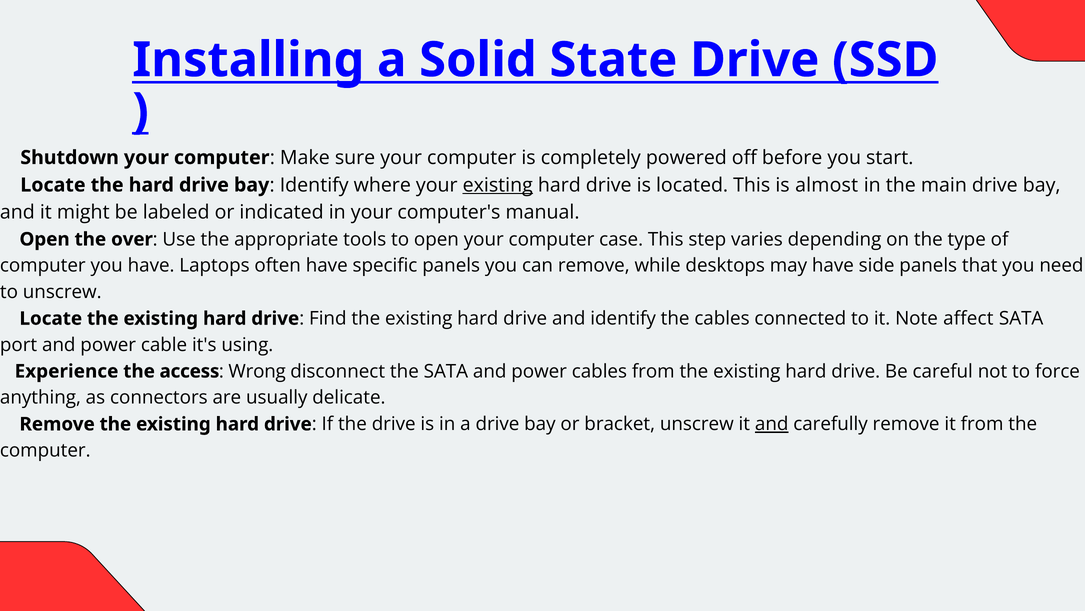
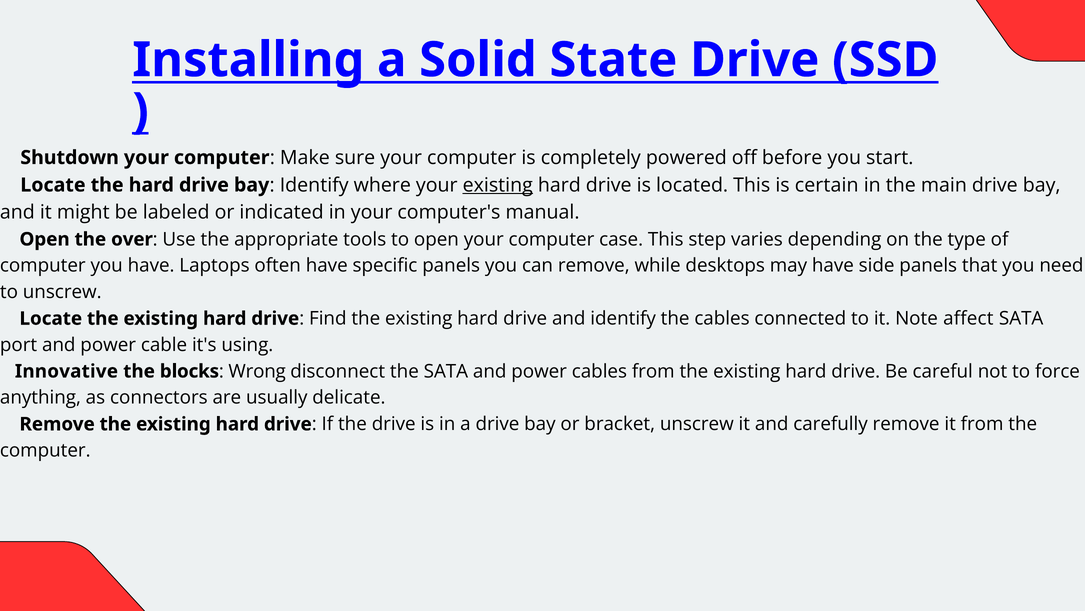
almost: almost -> certain
Experience: Experience -> Innovative
access: access -> blocks
and at (772, 424) underline: present -> none
